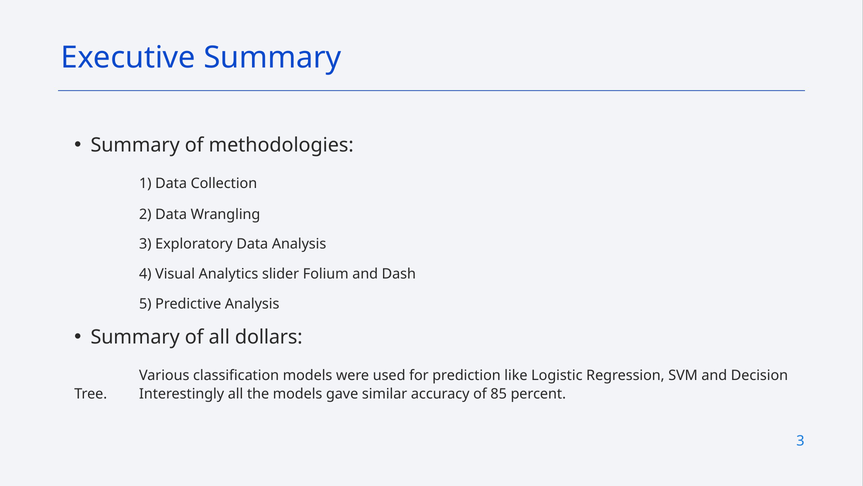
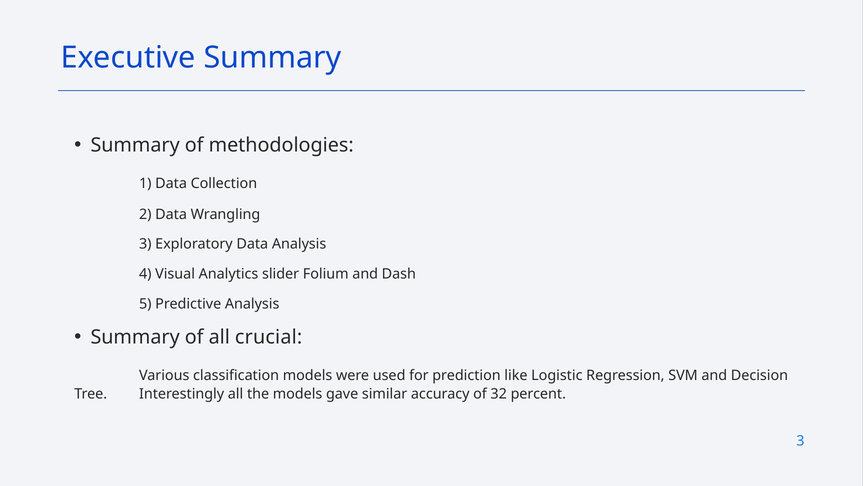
dollars: dollars -> crucial
85: 85 -> 32
